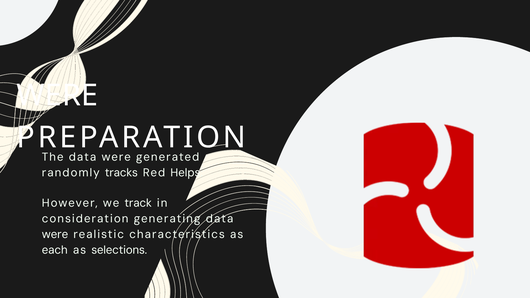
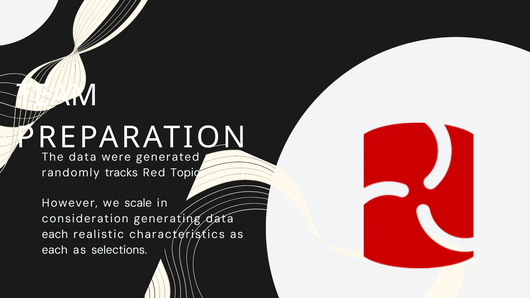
WERE at (57, 96): WERE -> TEAM
Helps: Helps -> Topic
track: track -> scale
were at (55, 235): were -> each
